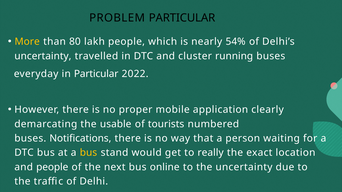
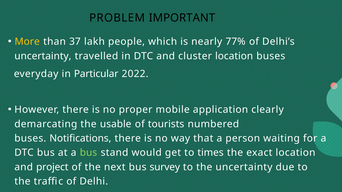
PROBLEM PARTICULAR: PARTICULAR -> IMPORTANT
80: 80 -> 37
54%: 54% -> 77%
cluster running: running -> location
bus at (88, 153) colour: yellow -> light green
really: really -> times
and people: people -> project
online: online -> survey
